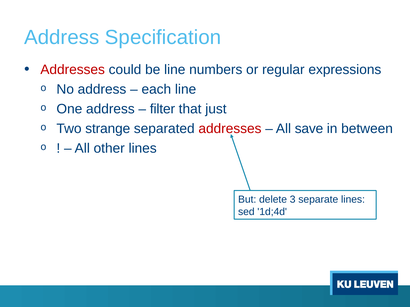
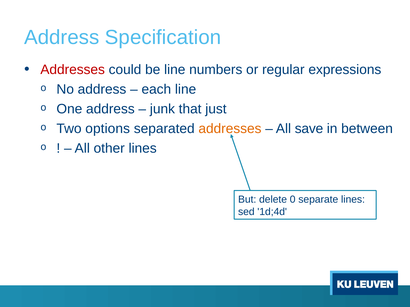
filter: filter -> junk
strange: strange -> options
addresses at (230, 129) colour: red -> orange
3: 3 -> 0
